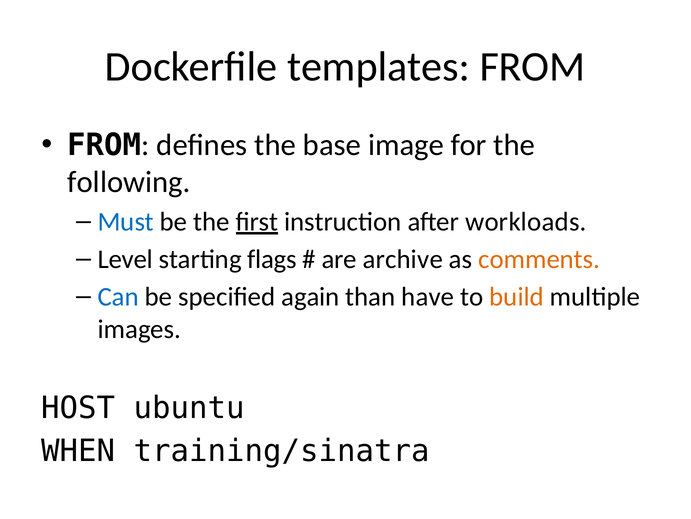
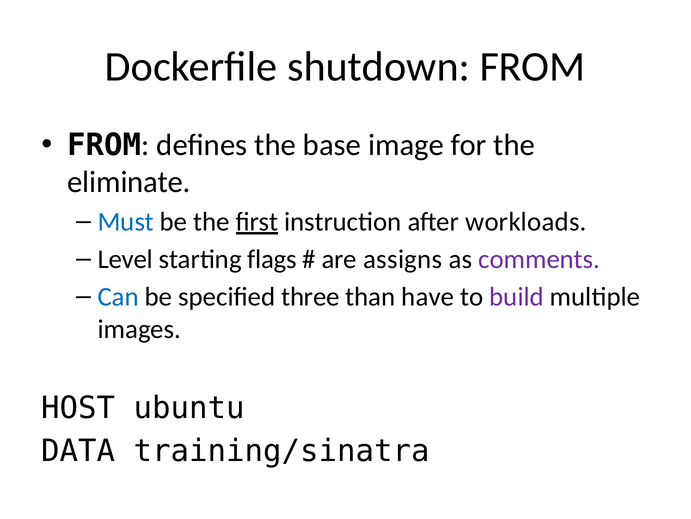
templates: templates -> shutdown
following: following -> eliminate
archive: archive -> assigns
comments colour: orange -> purple
again: again -> three
build colour: orange -> purple
WHEN: WHEN -> DATA
